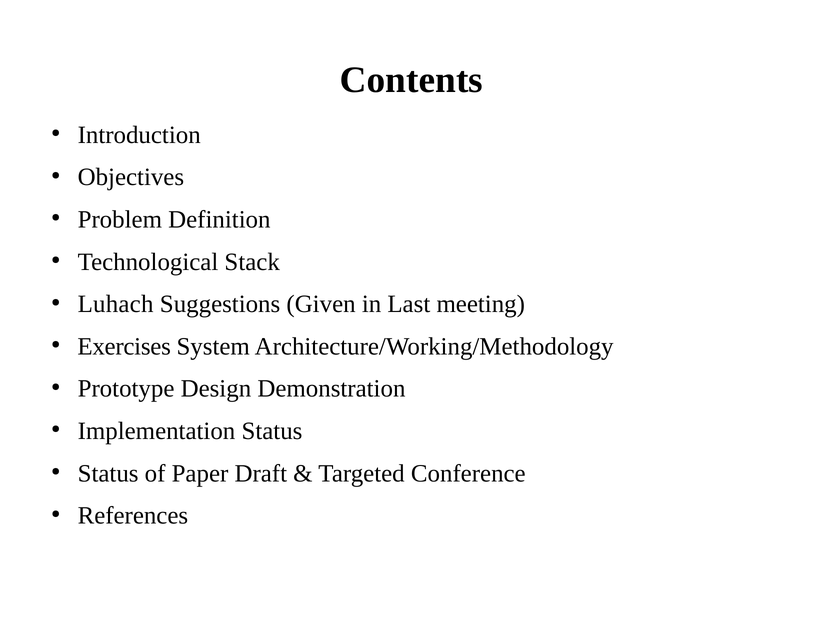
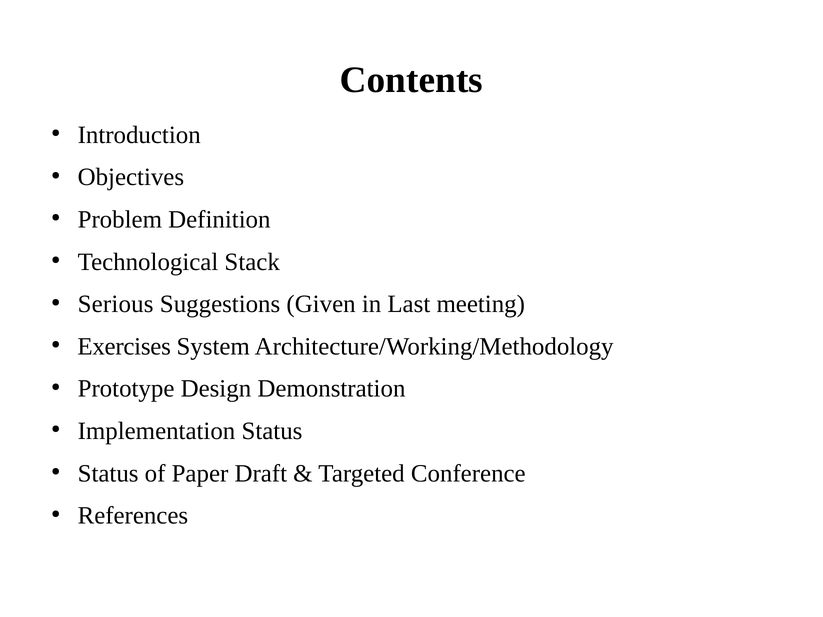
Luhach: Luhach -> Serious
